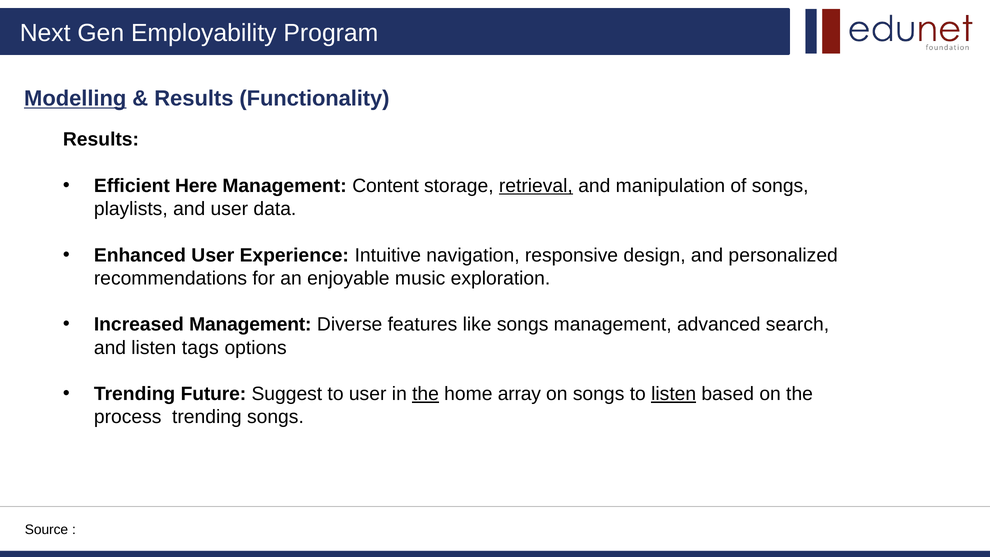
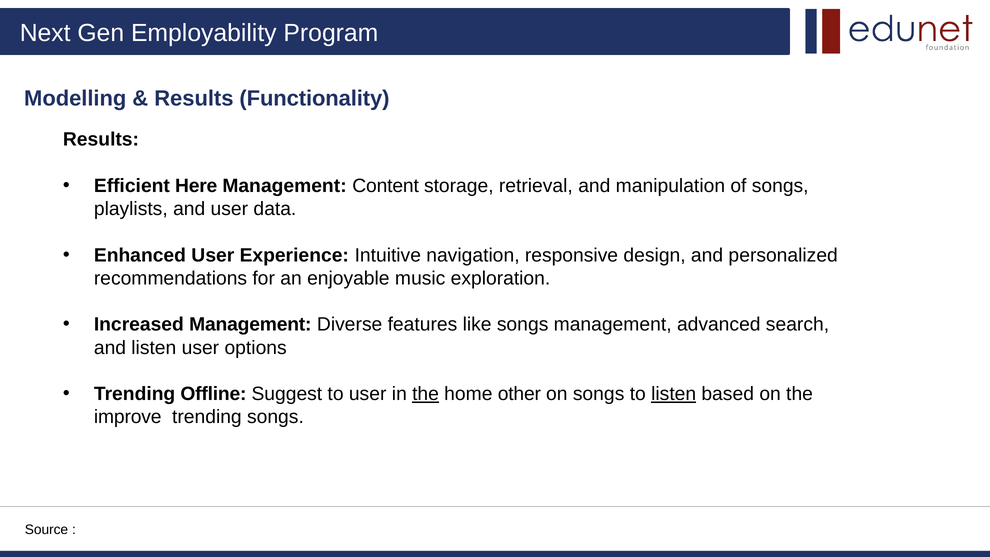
Modelling underline: present -> none
retrieval underline: present -> none
listen tags: tags -> user
Future: Future -> Offline
array: array -> other
process: process -> improve
